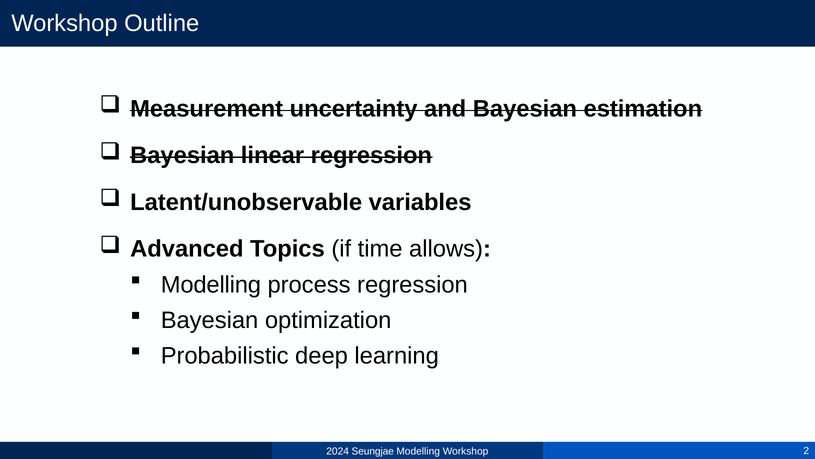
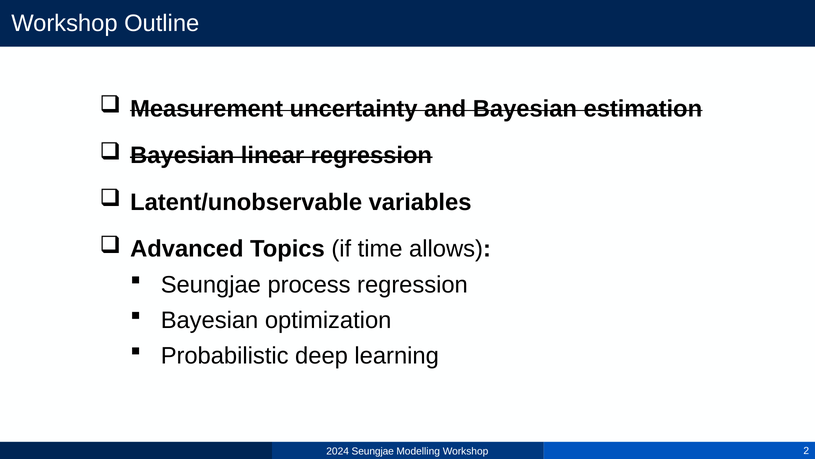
Modelling at (211, 284): Modelling -> Seungjae
